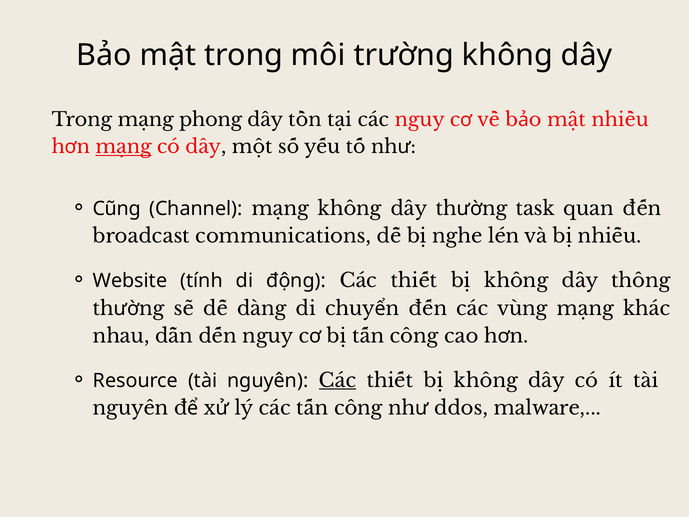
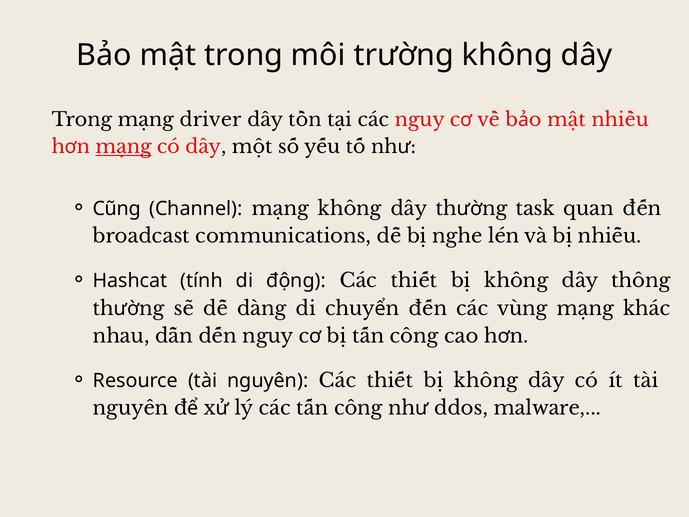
phong: phong -> driver
Website: Website -> Hashcat
Các at (337, 380) underline: present -> none
